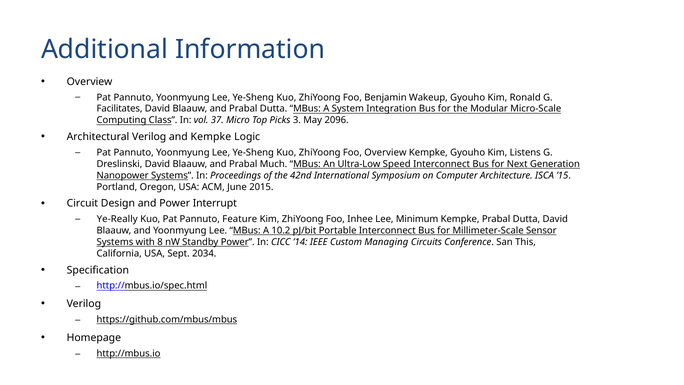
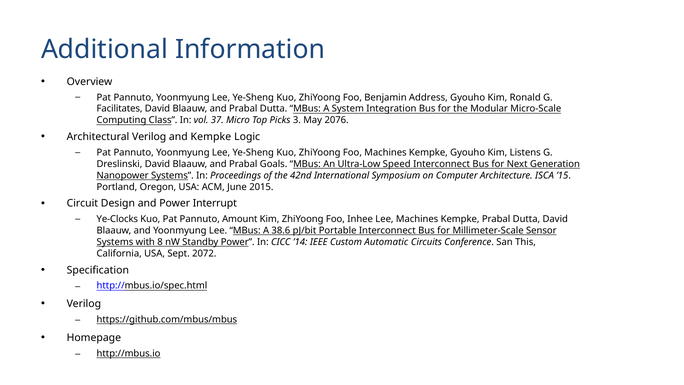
Wakeup: Wakeup -> Address
2096: 2096 -> 2076
Foo Overview: Overview -> Machines
Much: Much -> Goals
Ye-Really: Ye-Really -> Ye-Clocks
Feature: Feature -> Amount
Lee Minimum: Minimum -> Machines
10.2: 10.2 -> 38.6
Managing: Managing -> Automatic
2034: 2034 -> 2072
